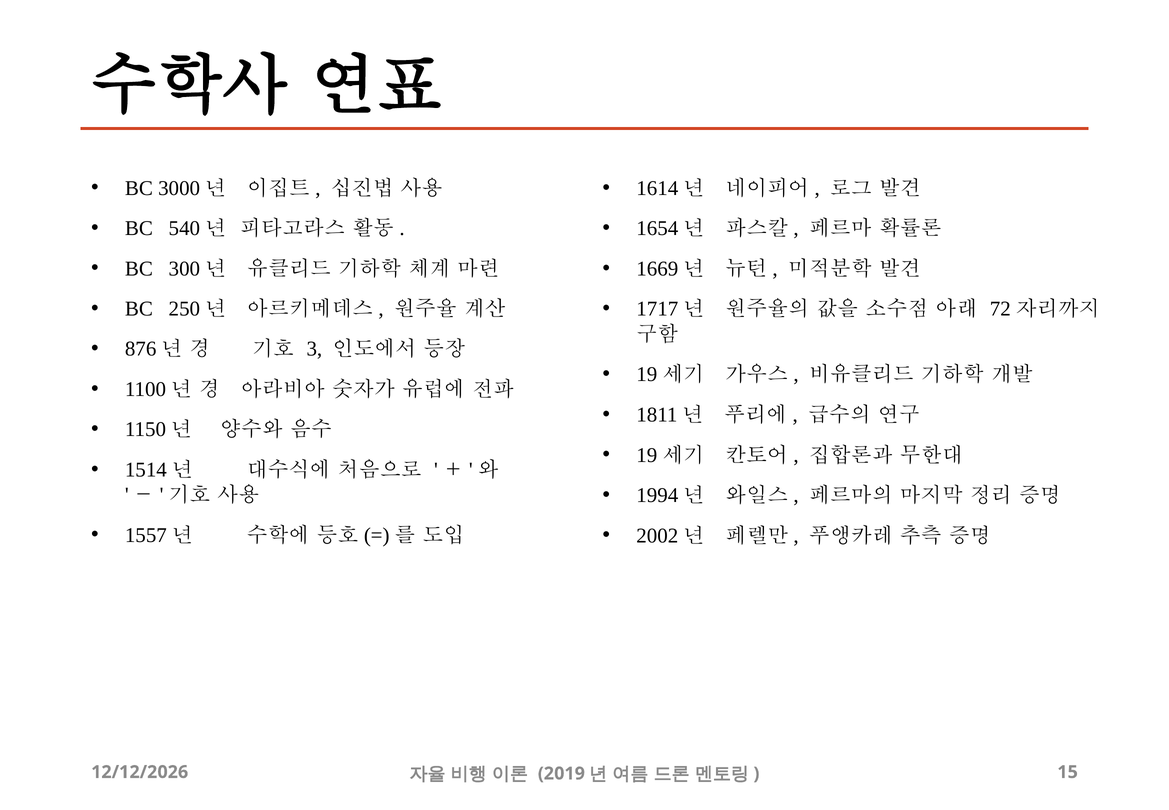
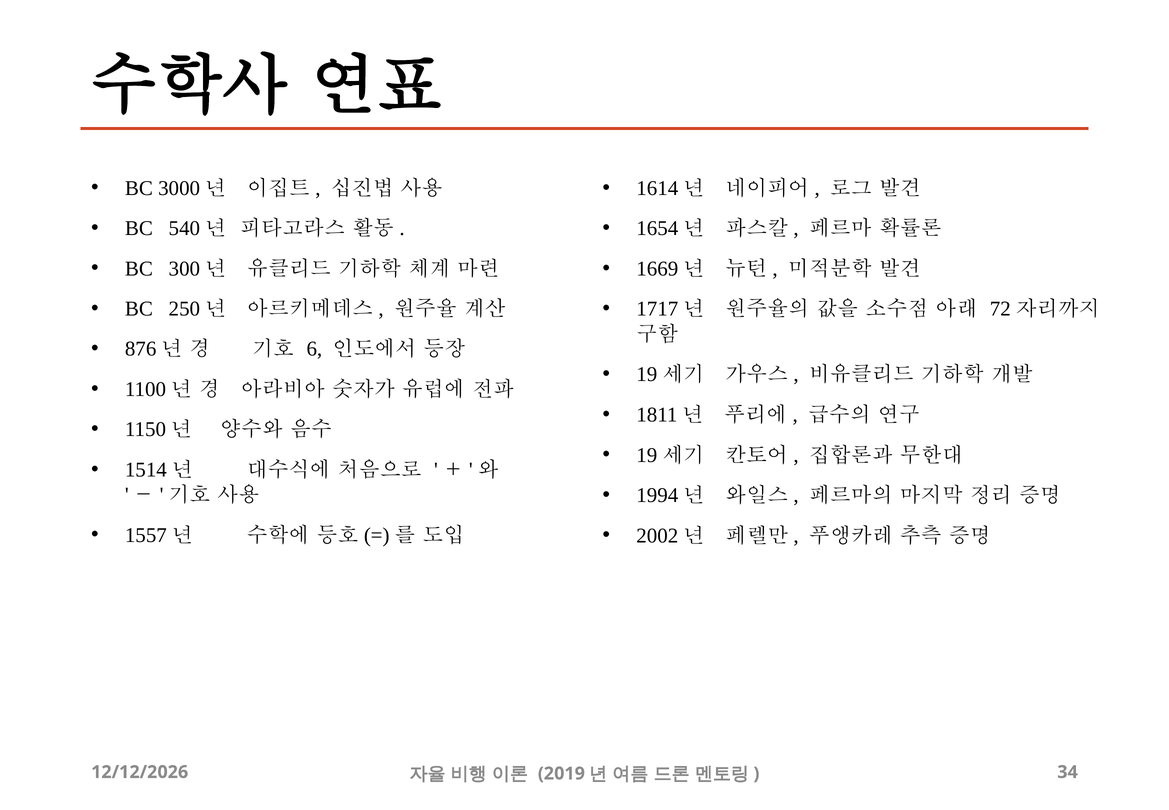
3: 3 -> 6
15: 15 -> 34
